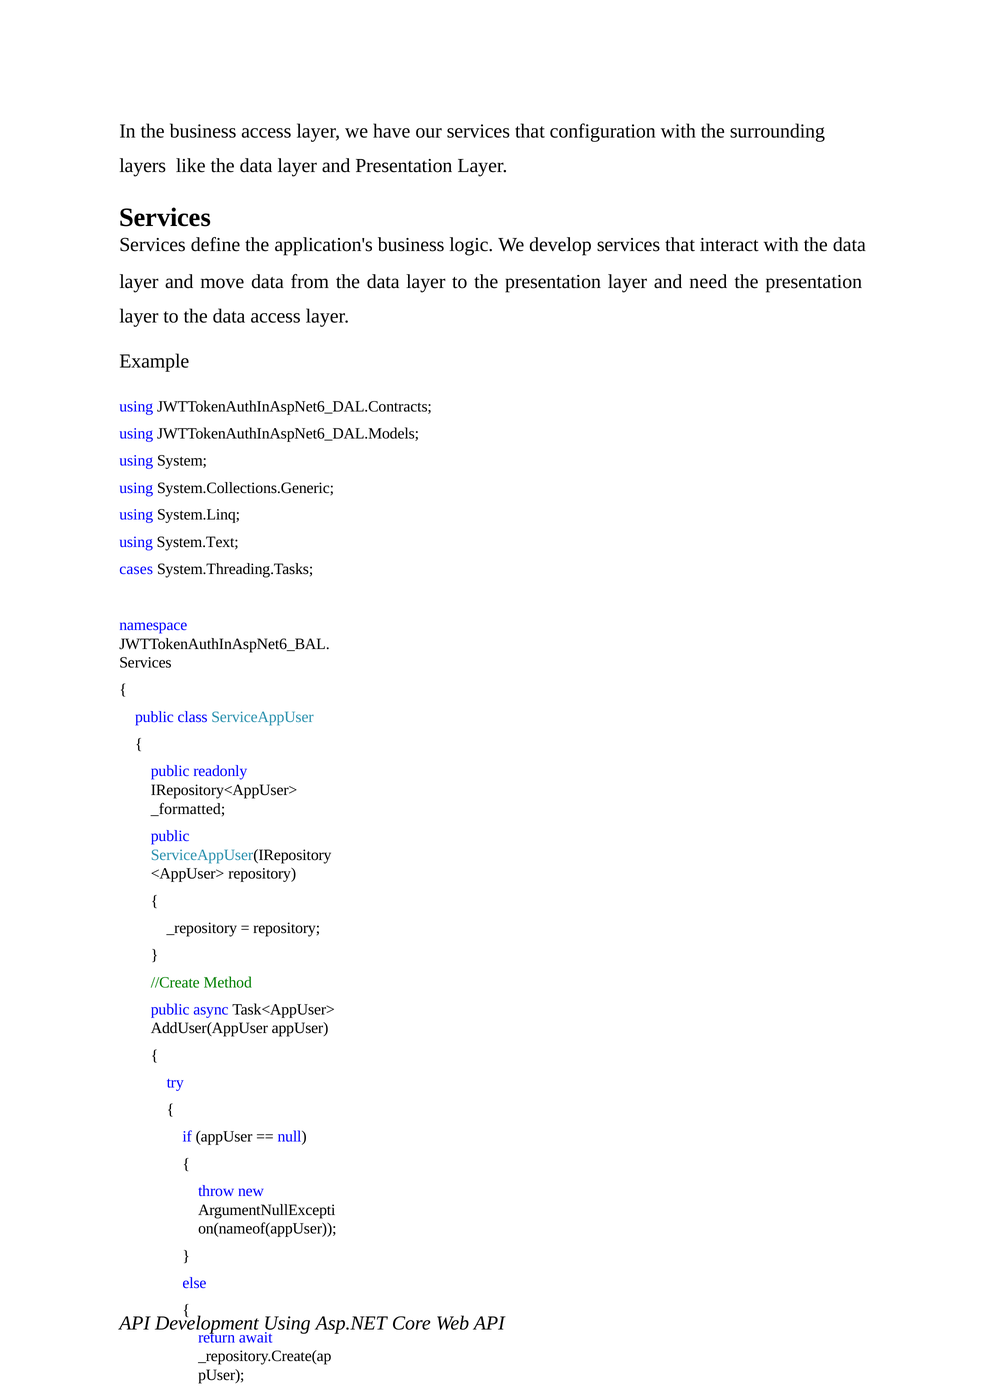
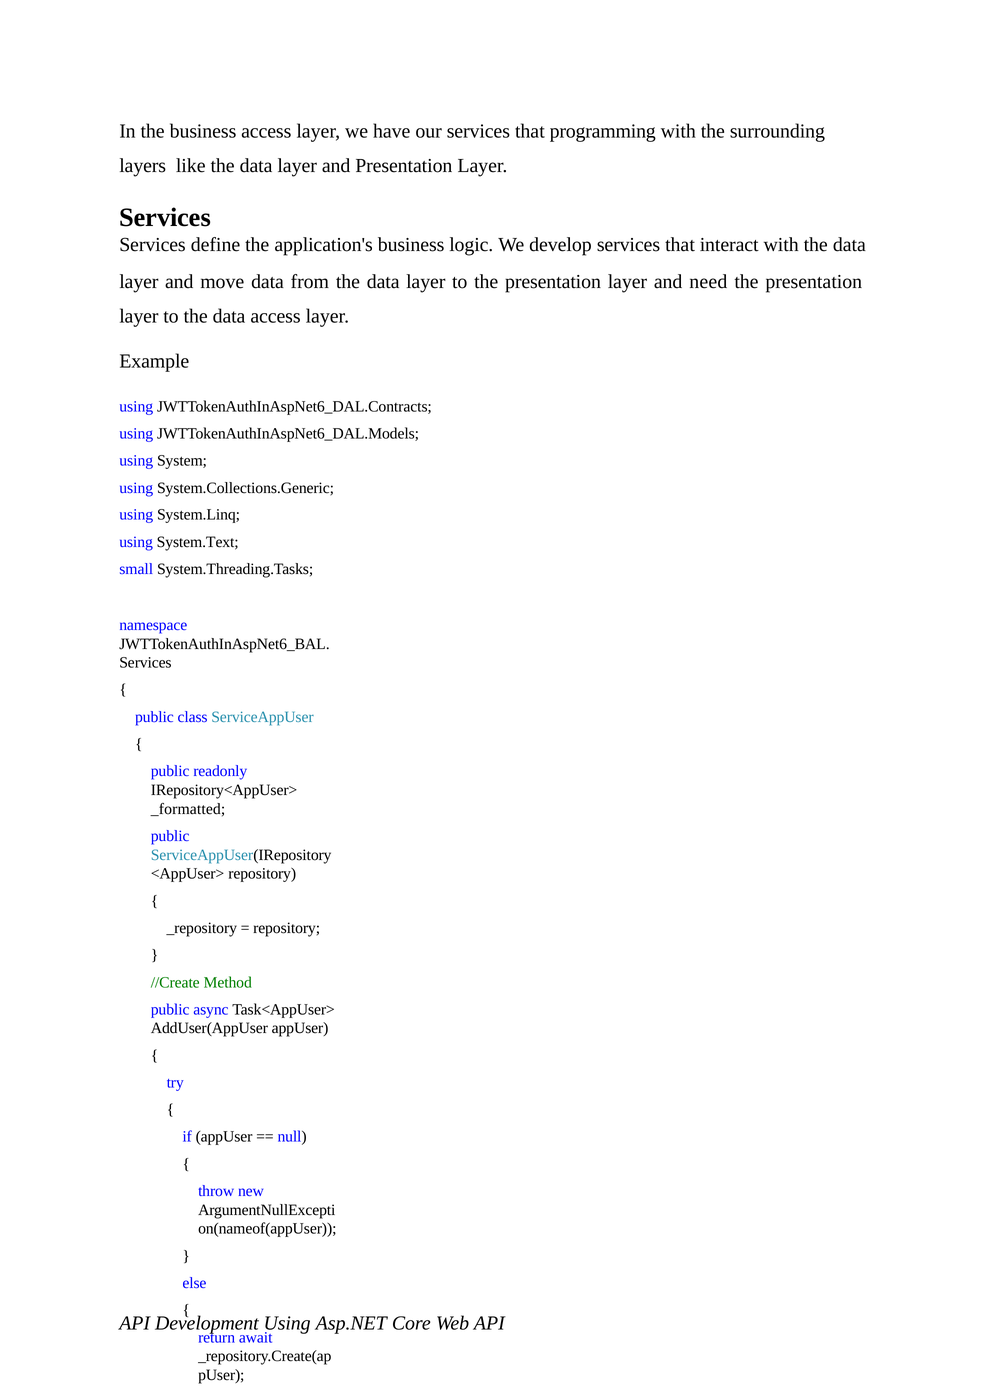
configuration: configuration -> programming
cases: cases -> small
